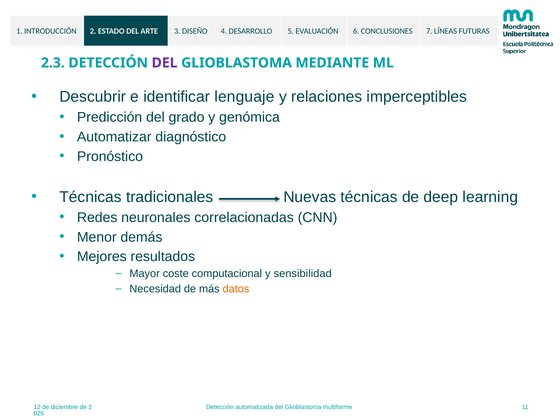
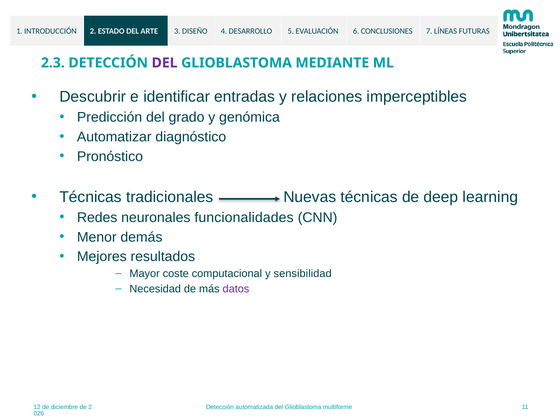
lenguaje: lenguaje -> entradas
correlacionadas: correlacionadas -> funcionalidades
datos colour: orange -> purple
